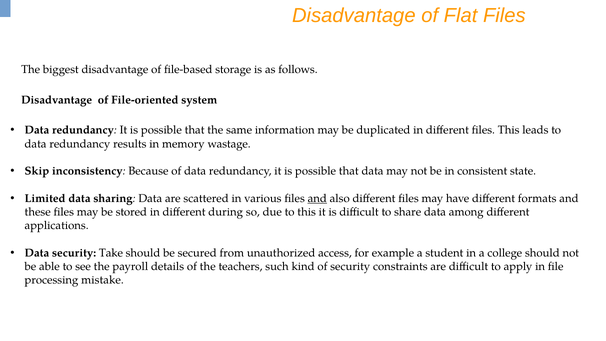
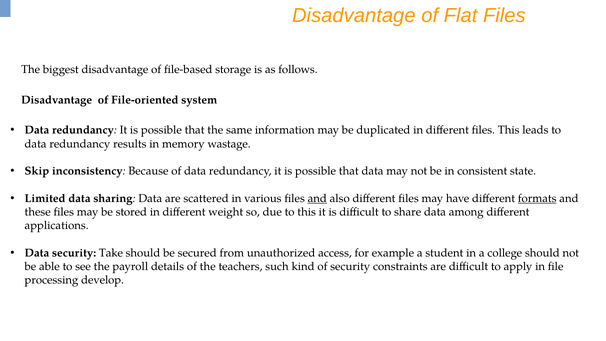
formats underline: none -> present
during: during -> weight
mistake: mistake -> develop
